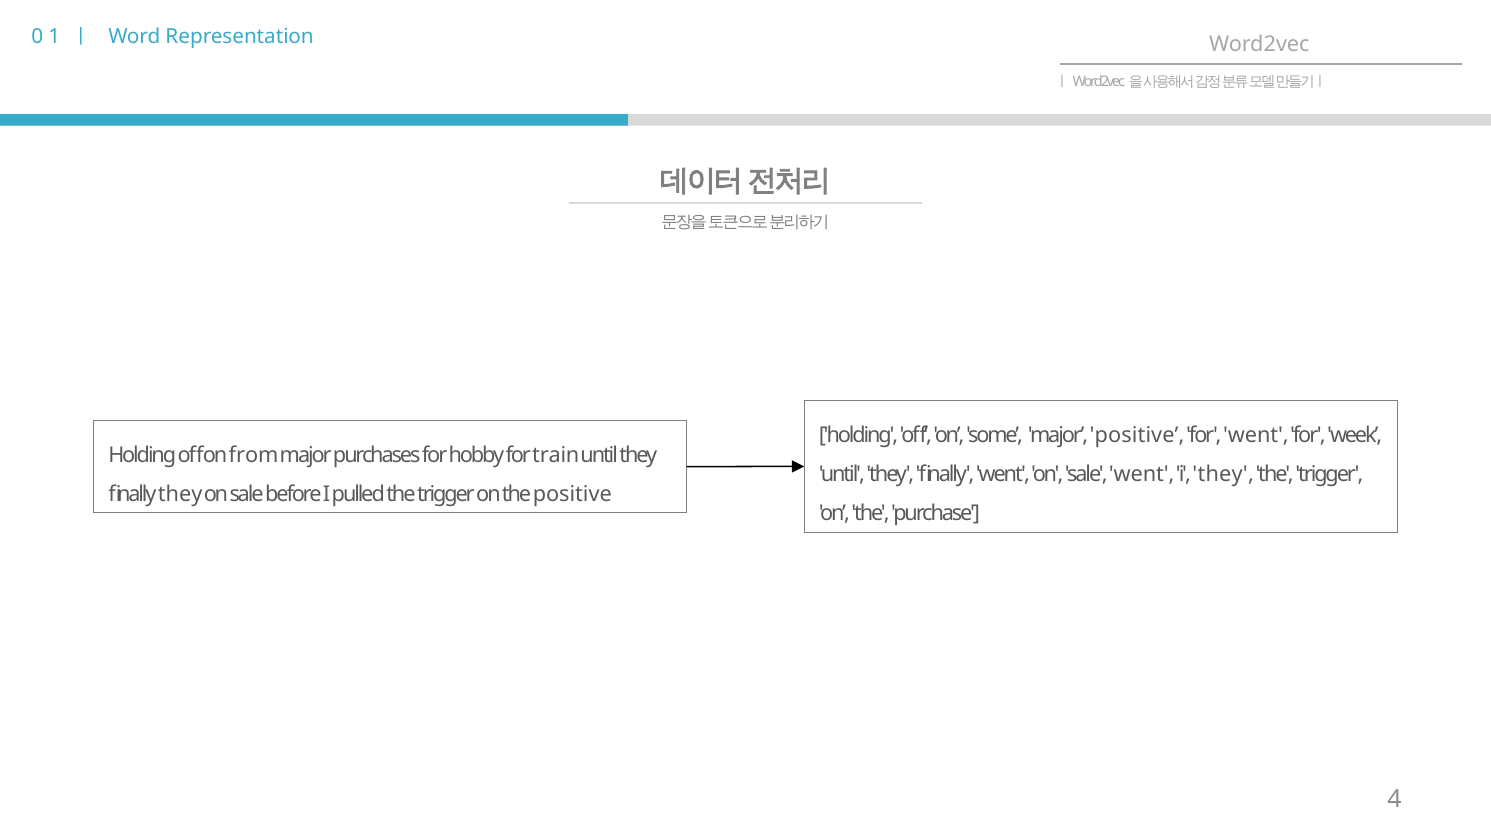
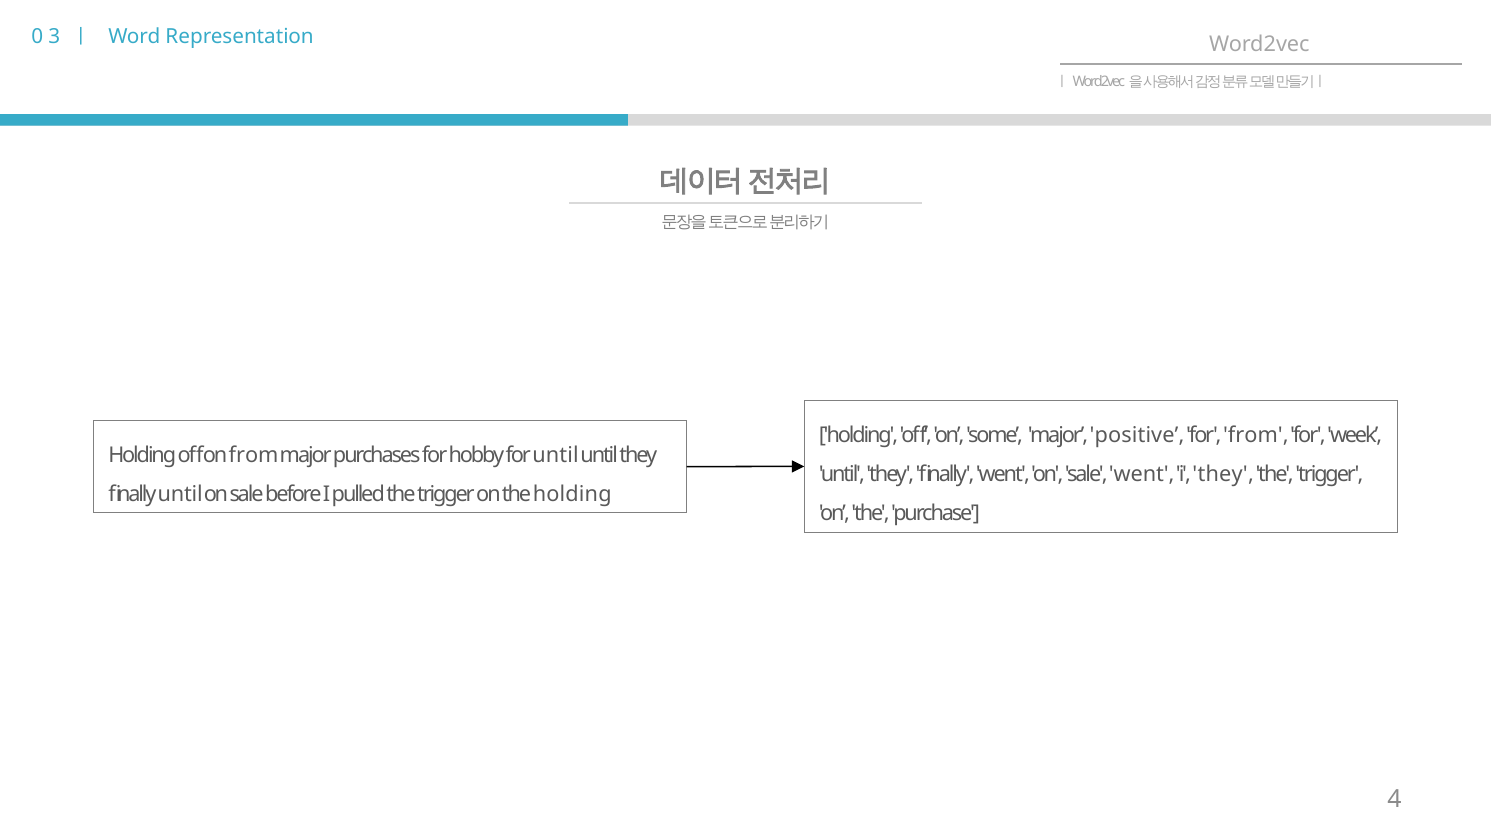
1: 1 -> 3
for went: went -> from
for train: train -> until
finally they: they -> until
the positive: positive -> holding
